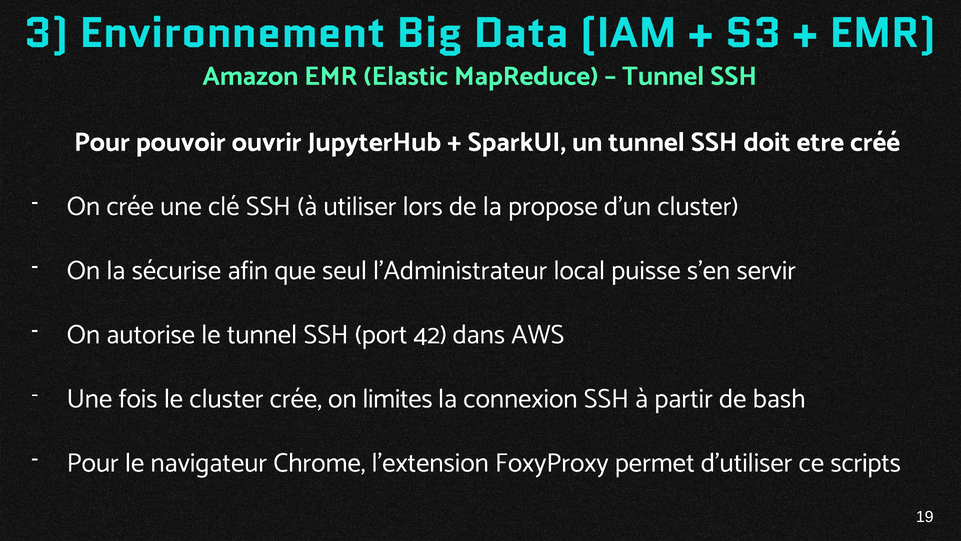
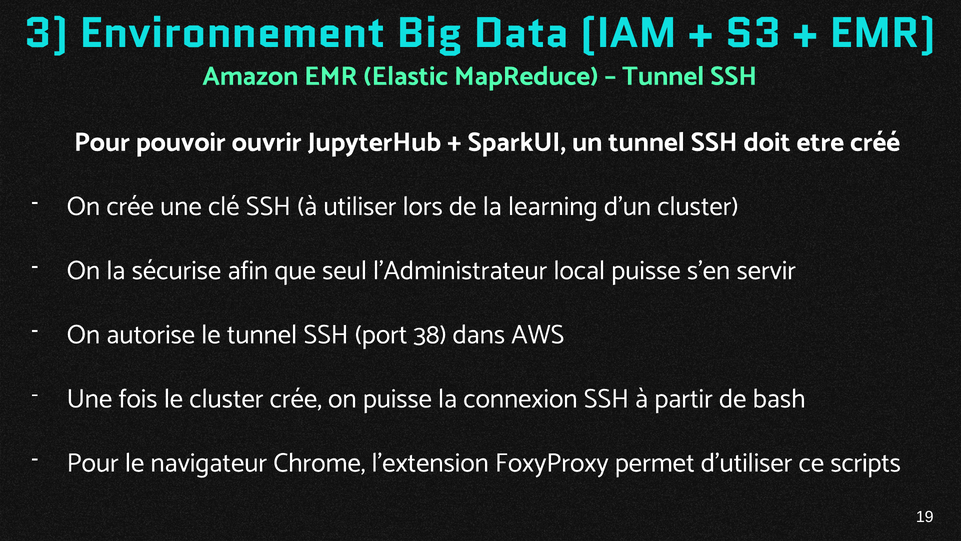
propose: propose -> learning
42: 42 -> 38
on limites: limites -> puisse
